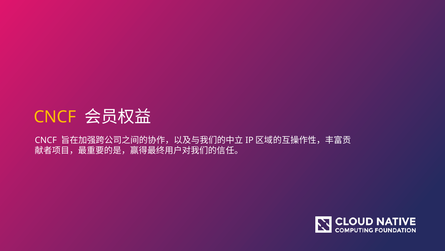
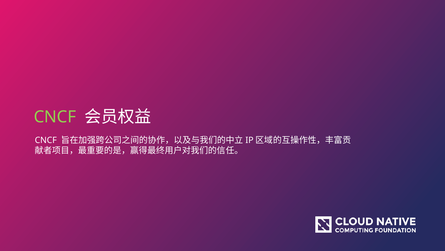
CNCF at (55, 117) colour: yellow -> light green
